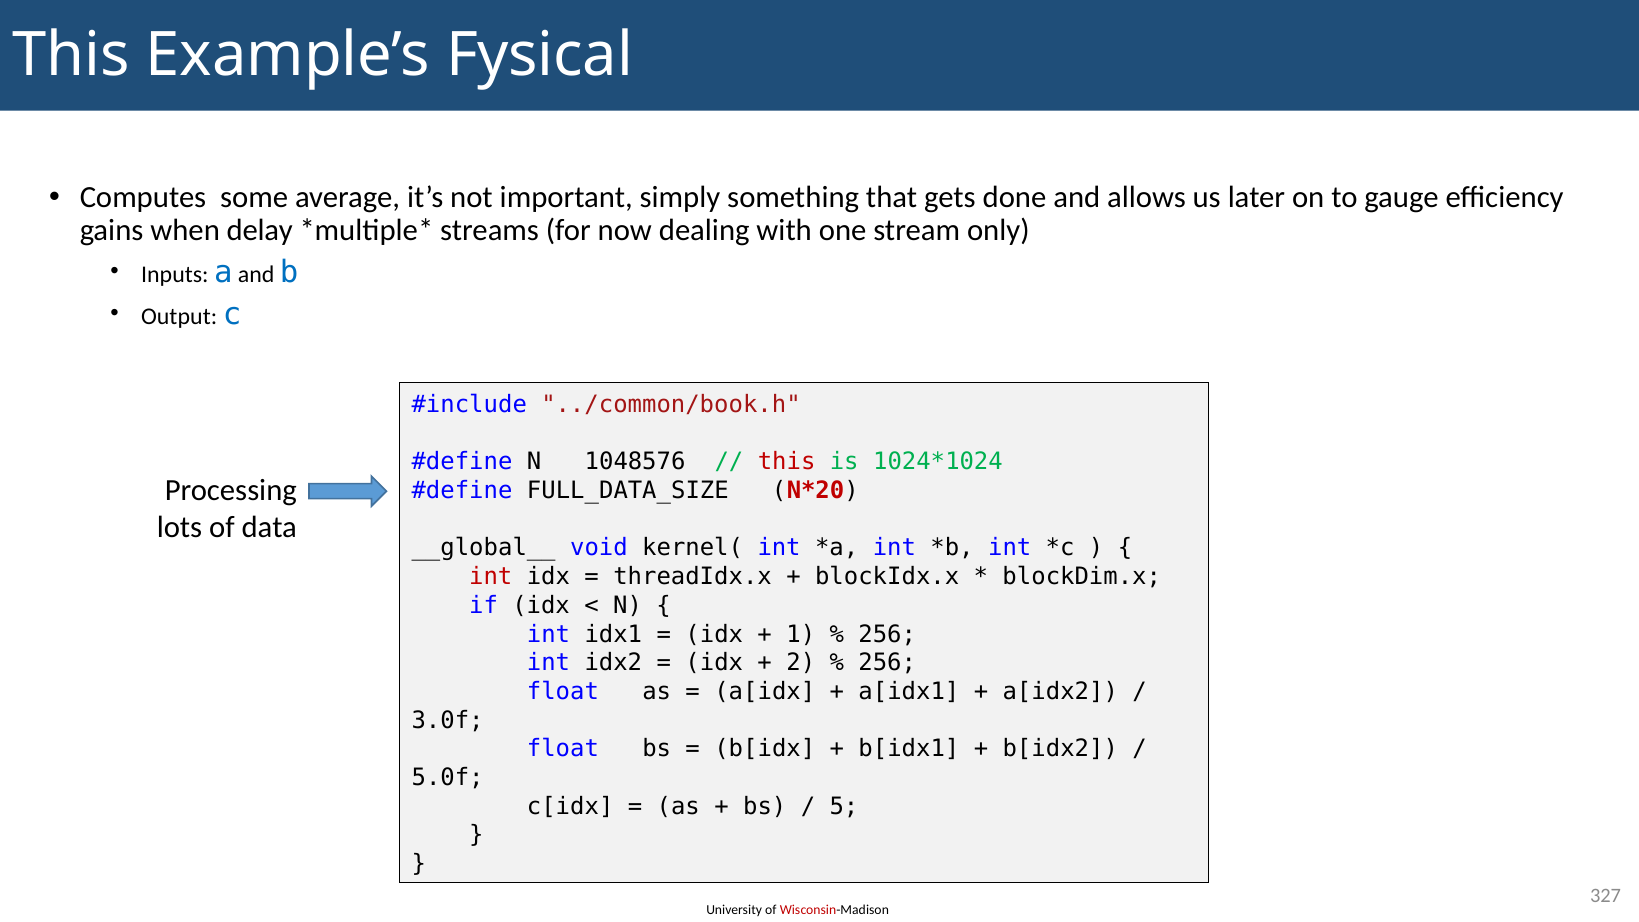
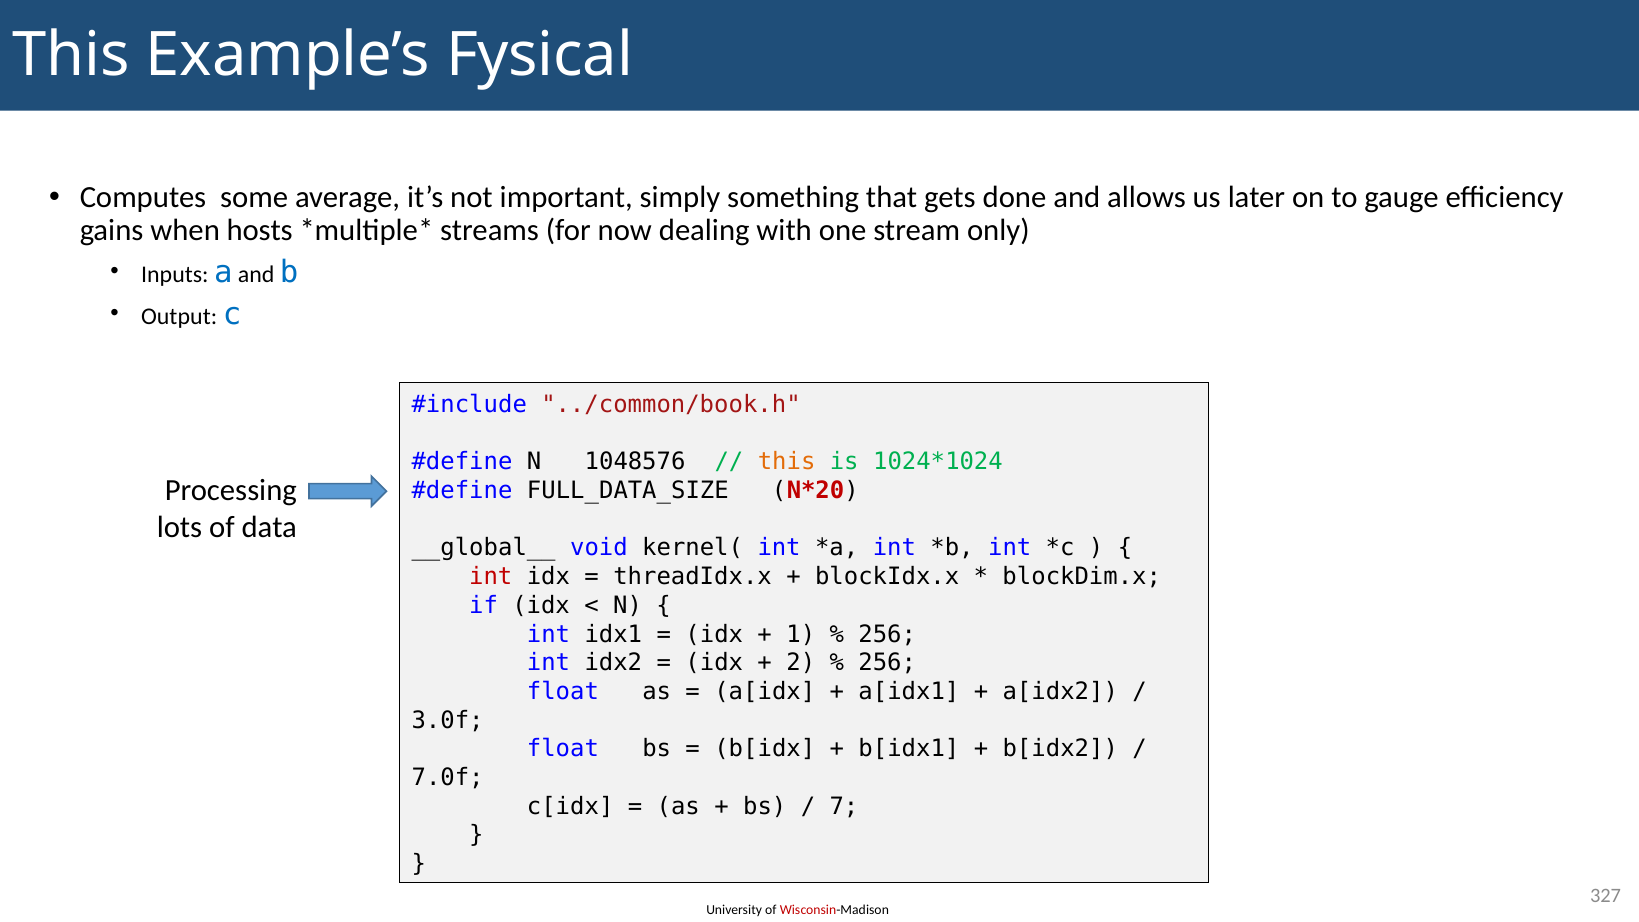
delay: delay -> hosts
this at (787, 462) colour: red -> orange
5.0f: 5.0f -> 7.0f
5: 5 -> 7
